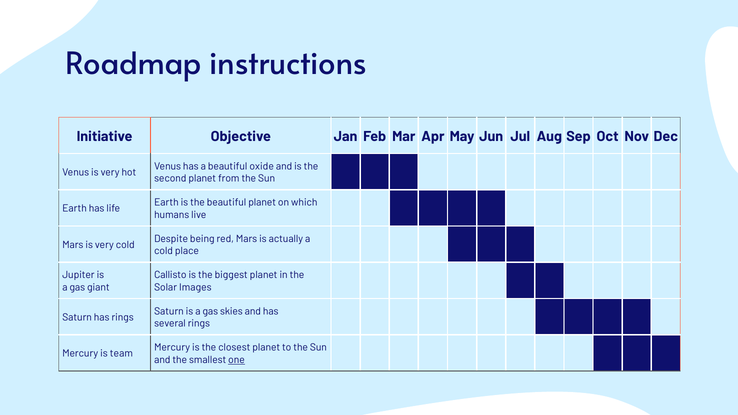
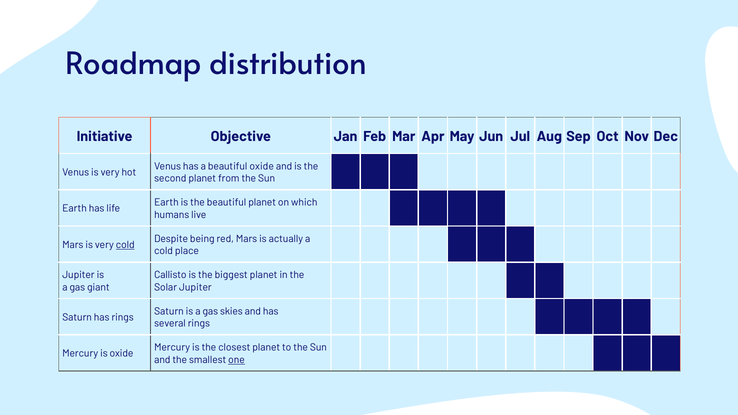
instructions: instructions -> distribution
cold at (125, 245) underline: none -> present
Solar Images: Images -> Jupiter
is team: team -> oxide
